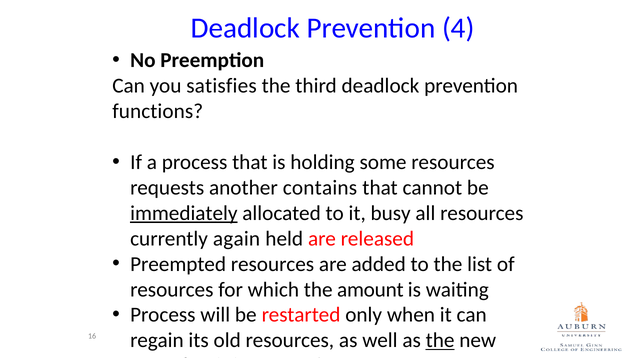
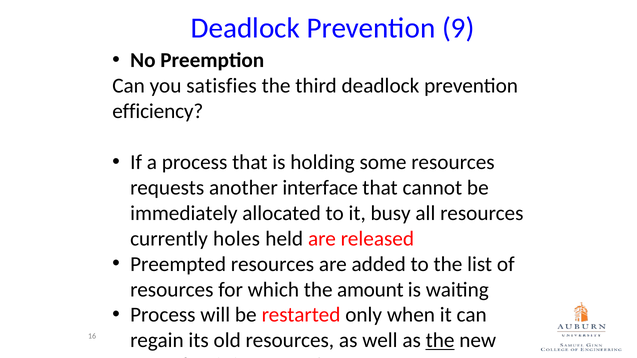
4: 4 -> 9
functions: functions -> efficiency
contains: contains -> interface
immediately underline: present -> none
again: again -> holes
